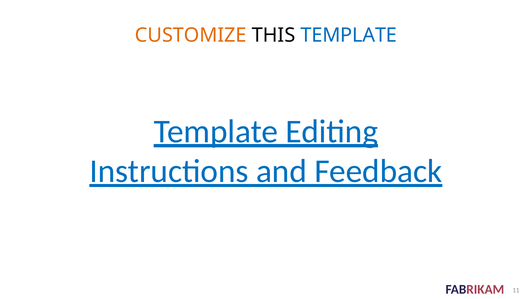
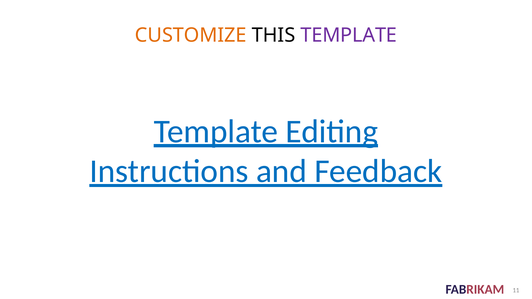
TEMPLATE at (349, 35) colour: blue -> purple
